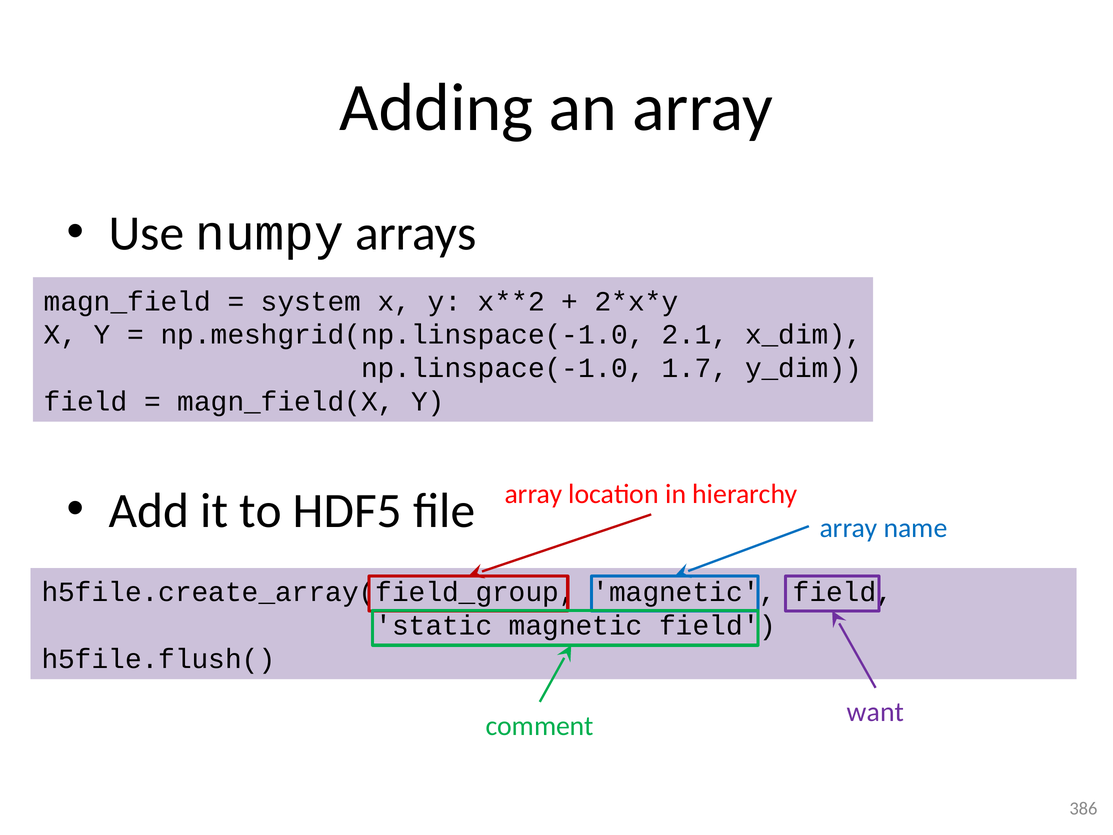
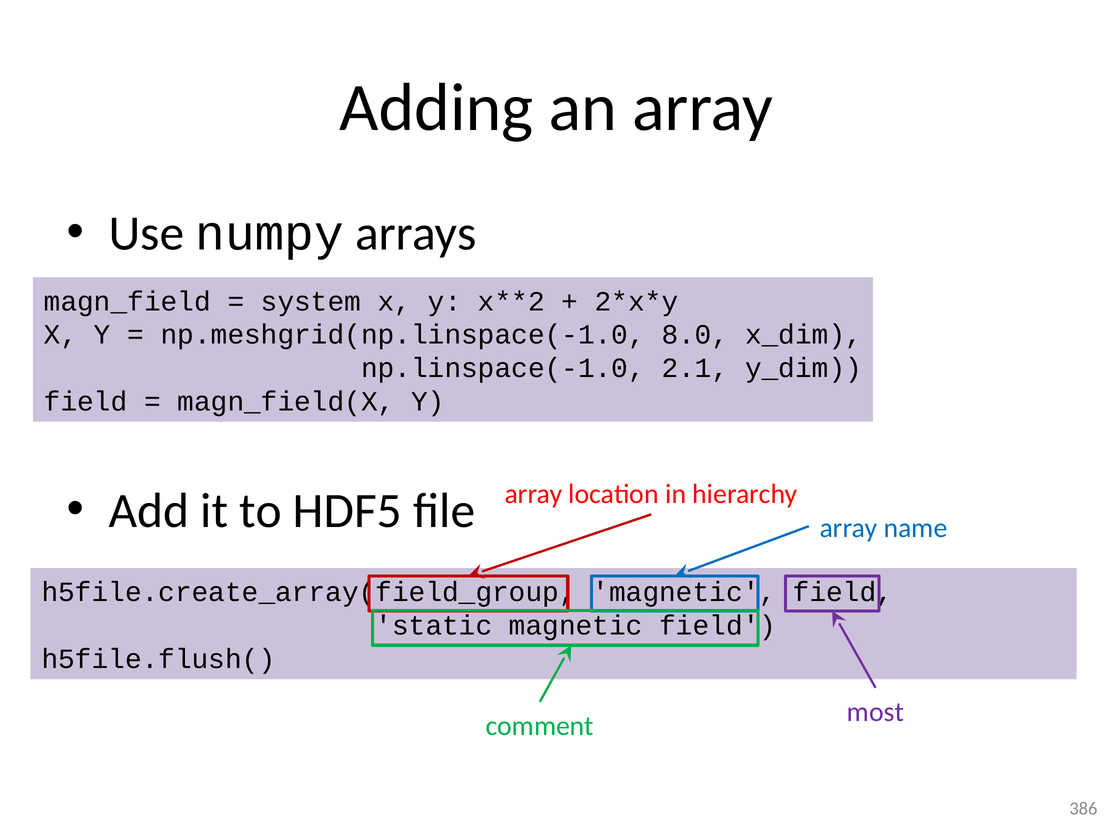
2.1: 2.1 -> 8.0
1.7: 1.7 -> 2.1
want: want -> most
